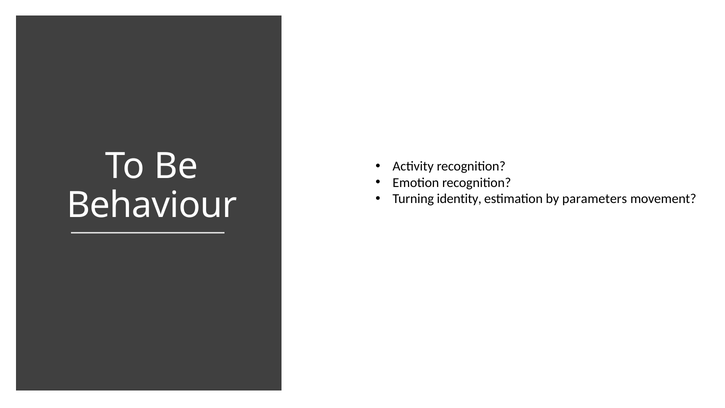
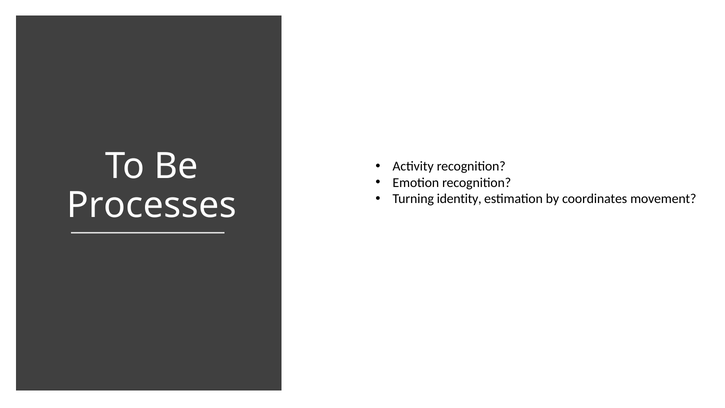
parameters: parameters -> coordinates
Behaviour: Behaviour -> Processes
